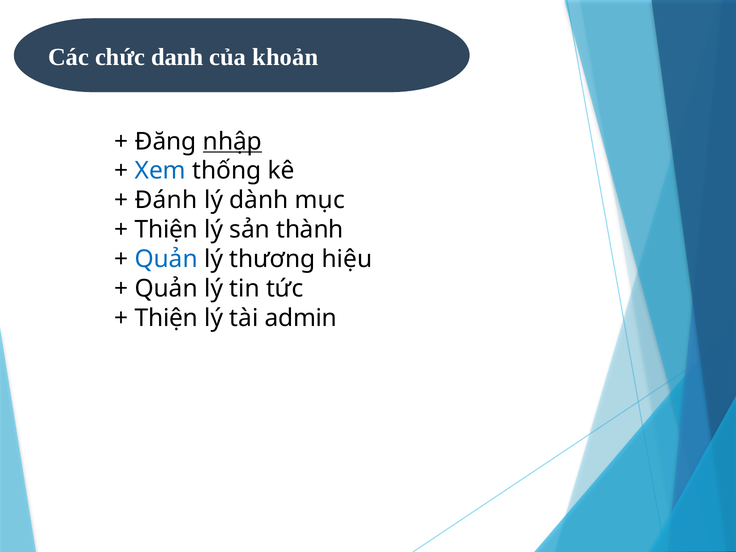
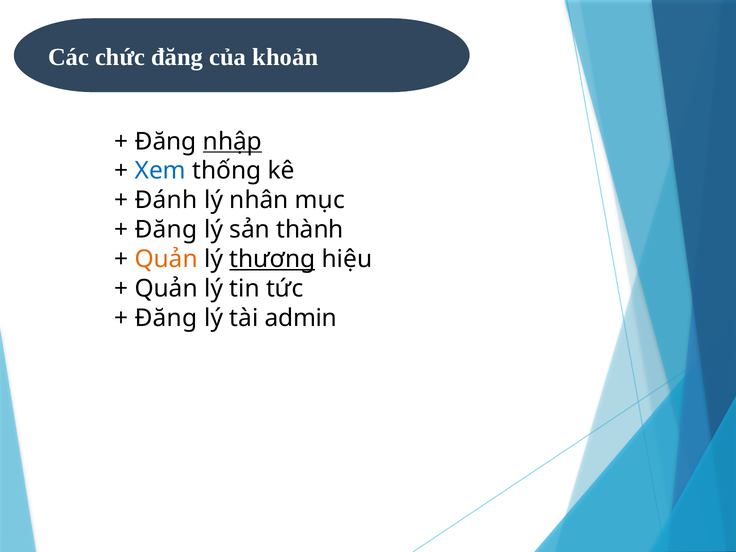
chức danh: danh -> đăng
dành: dành -> nhân
Thiện at (166, 230): Thiện -> Đăng
Quản at (166, 259) colour: blue -> orange
thương underline: none -> present
Thiện at (166, 318): Thiện -> Đăng
